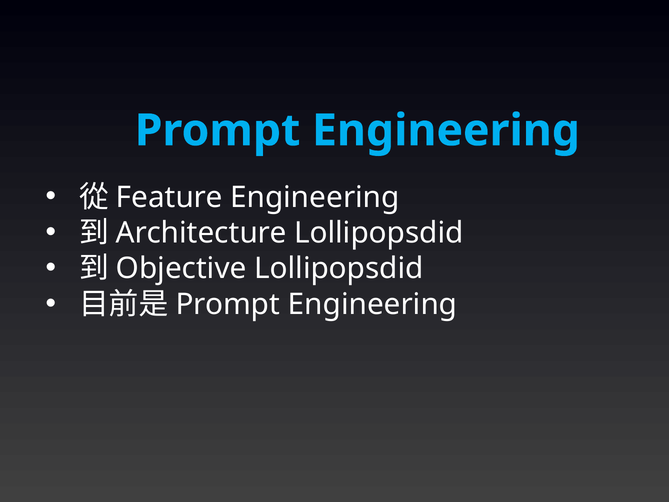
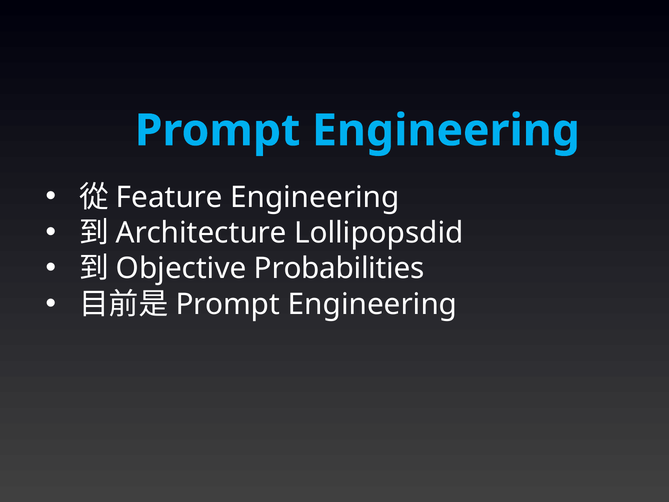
Lollipopsdid at (339, 268): Lollipopsdid -> Probabilities
